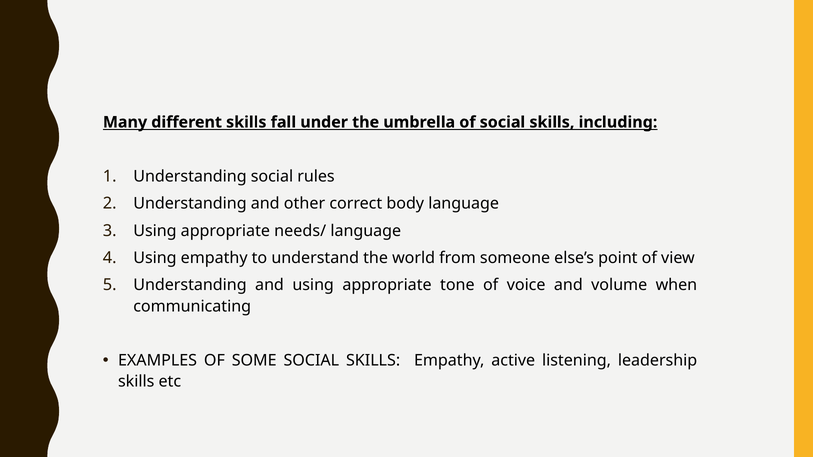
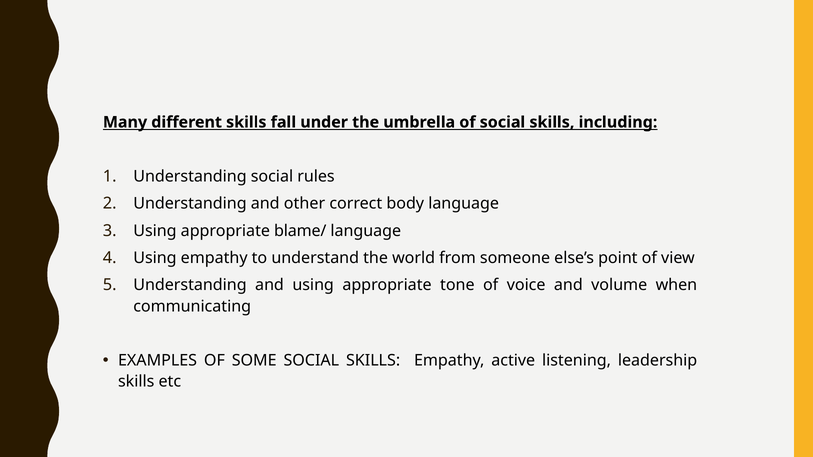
needs/: needs/ -> blame/
